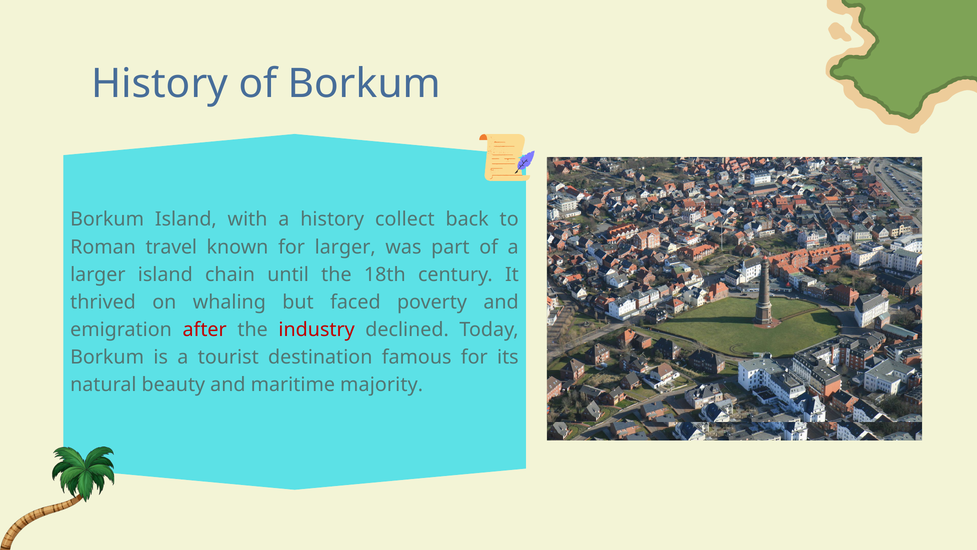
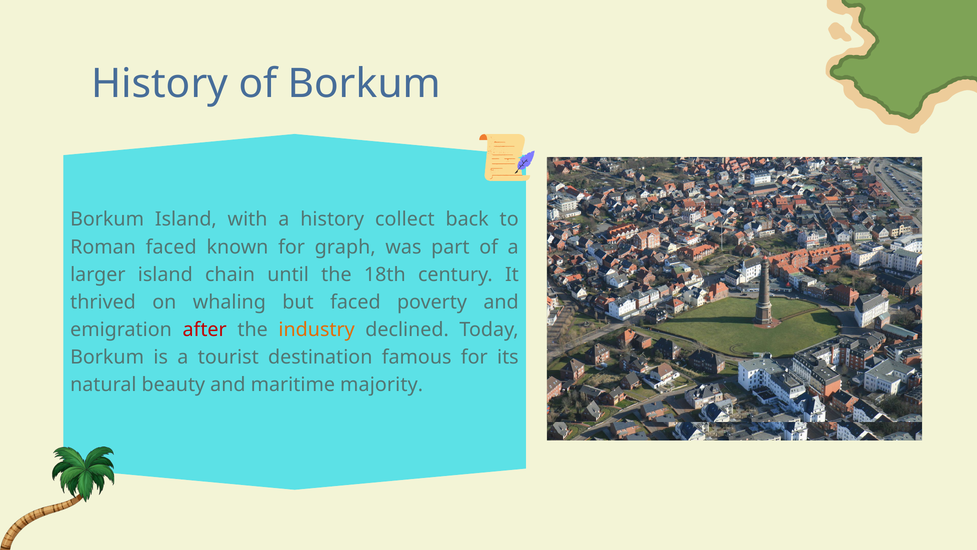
Roman travel: travel -> faced
for larger: larger -> graph
industry colour: red -> orange
